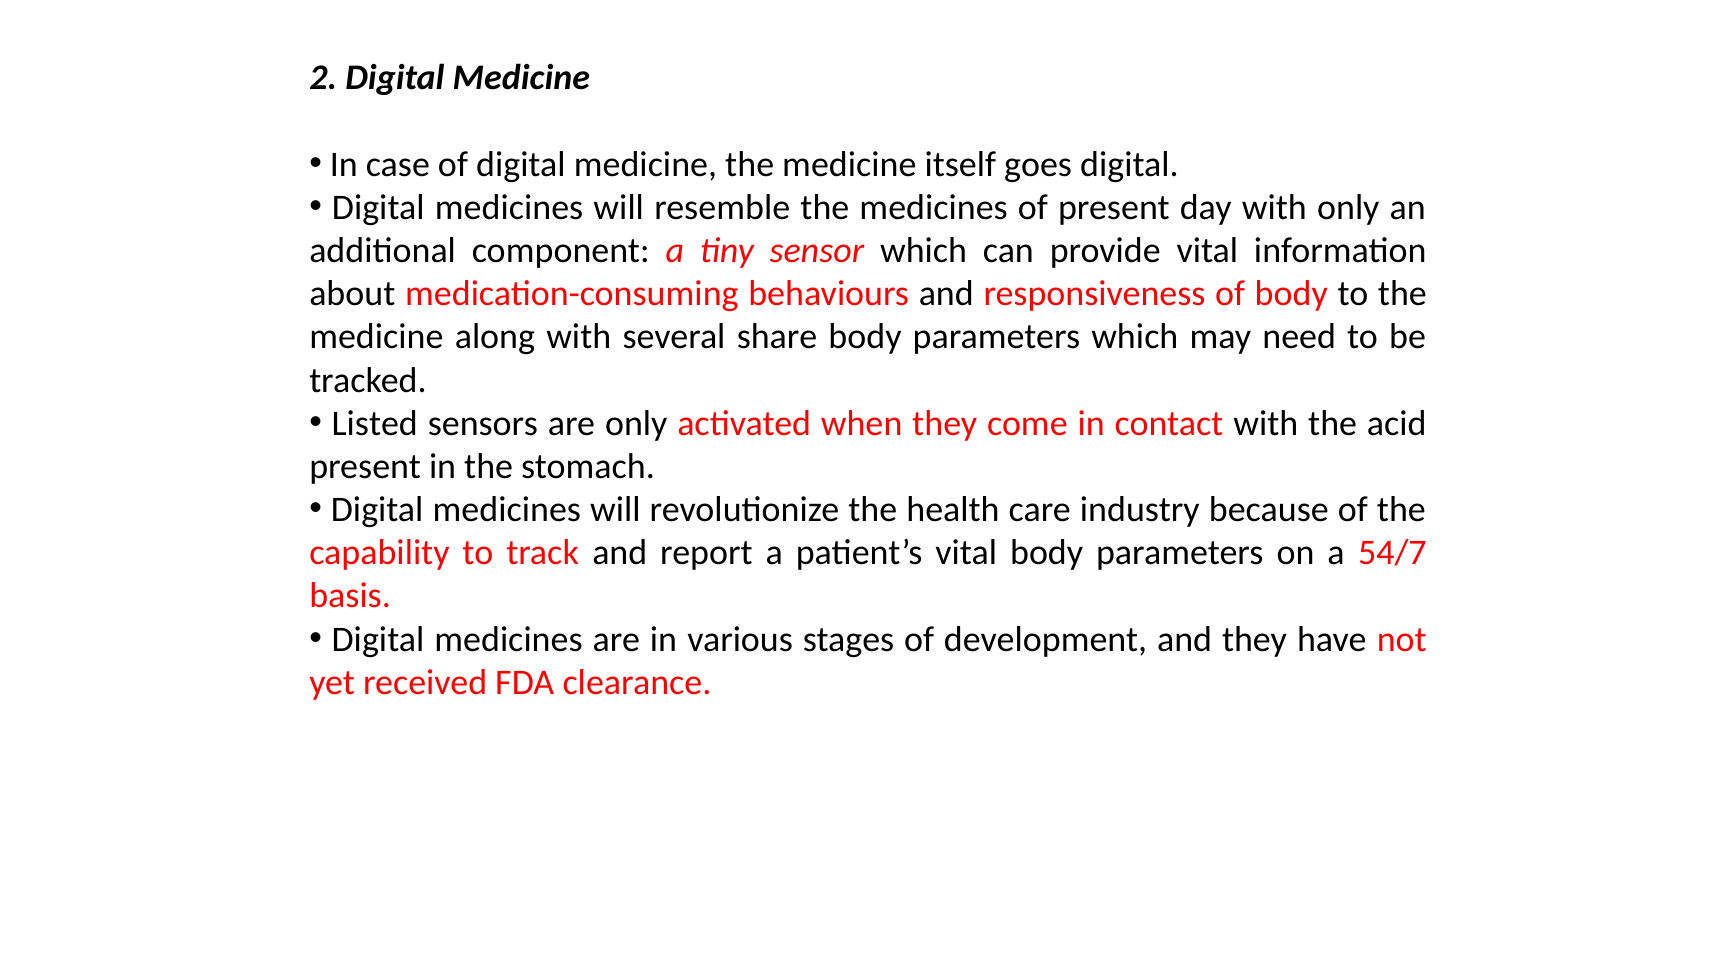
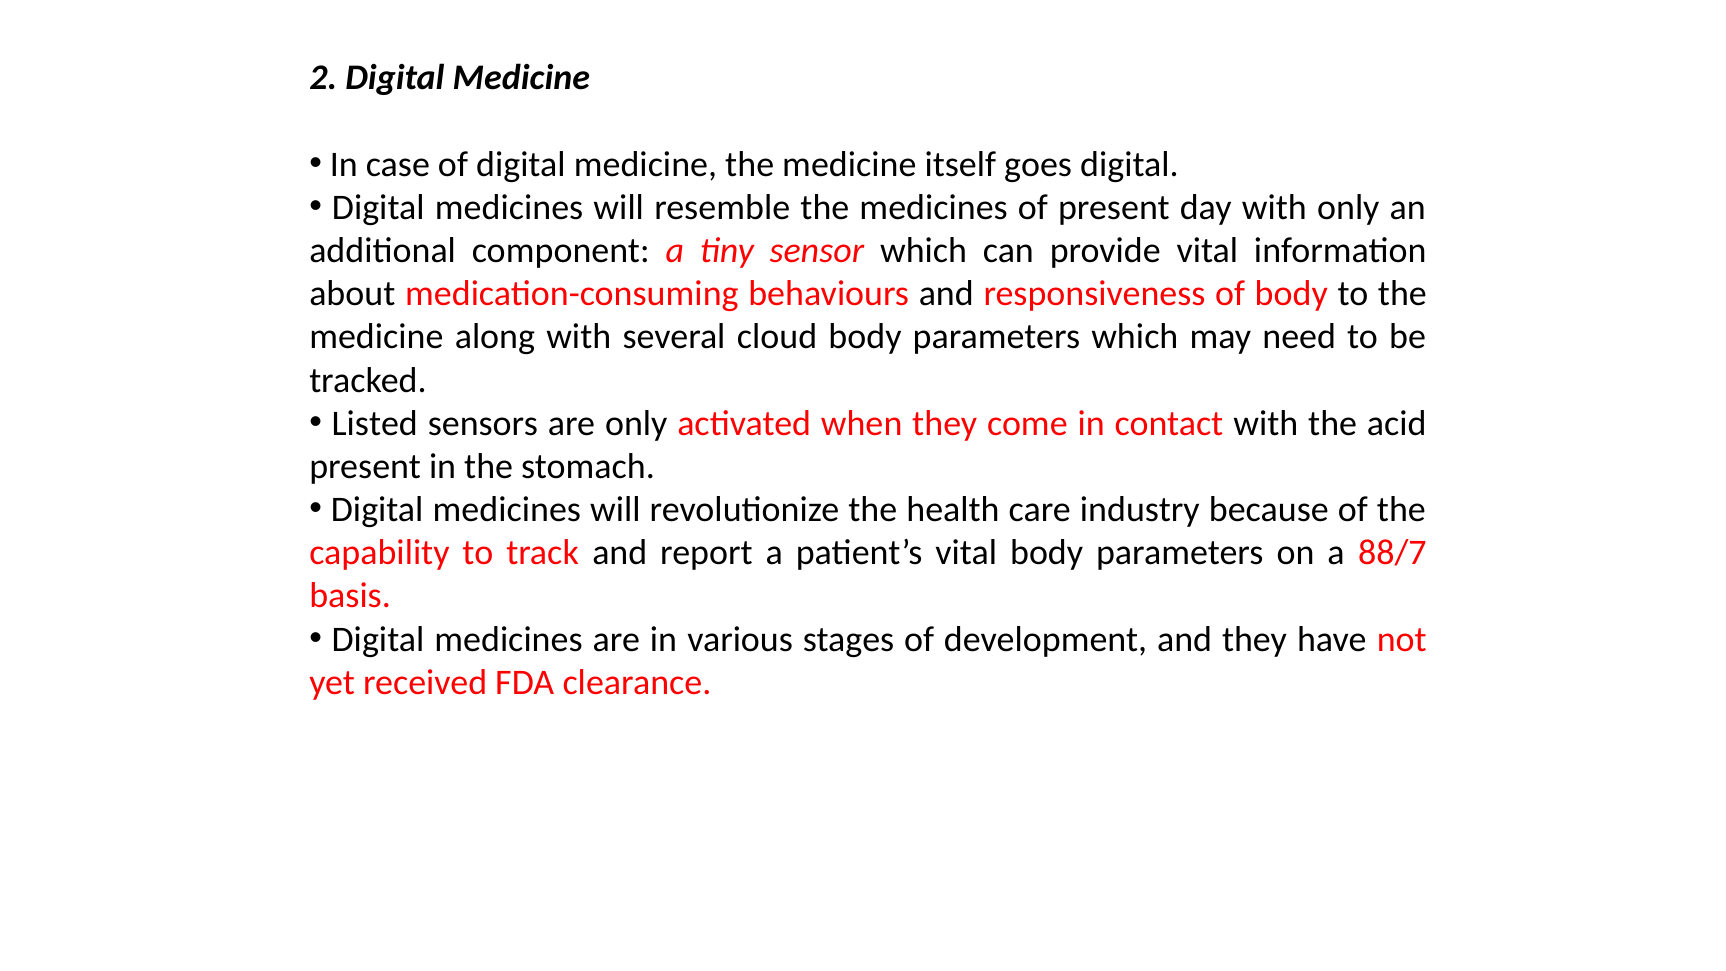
share: share -> cloud
54/7: 54/7 -> 88/7
